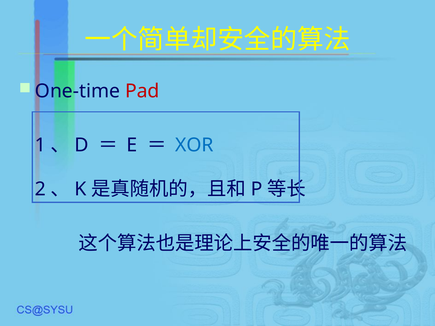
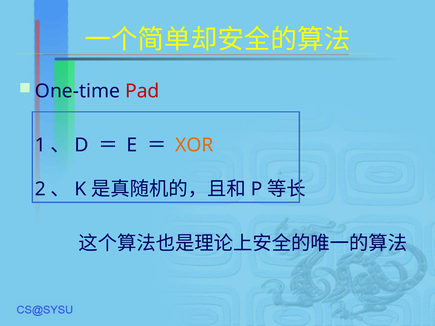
XOR colour: blue -> orange
